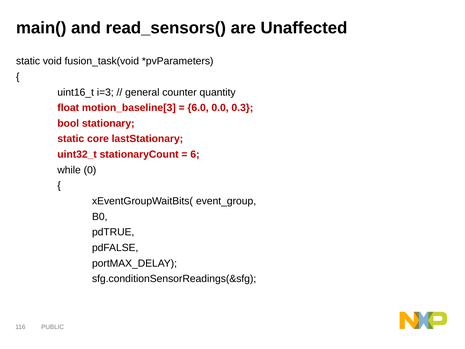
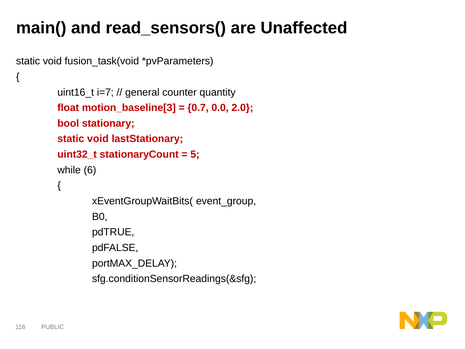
i=3: i=3 -> i=7
6.0: 6.0 -> 0.7
0.3: 0.3 -> 2.0
core at (98, 139): core -> void
6: 6 -> 5
0: 0 -> 6
